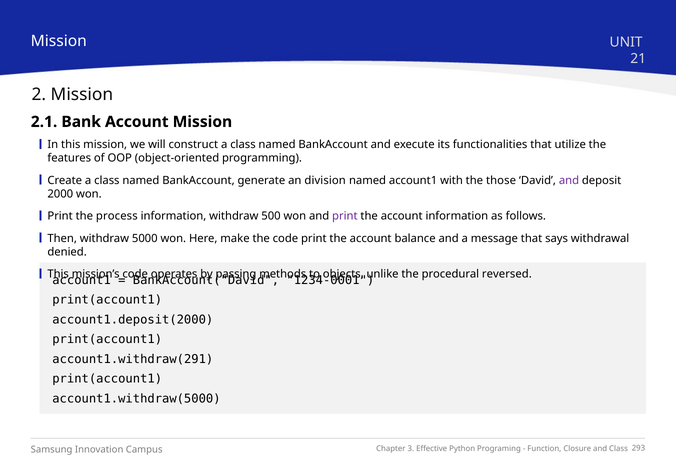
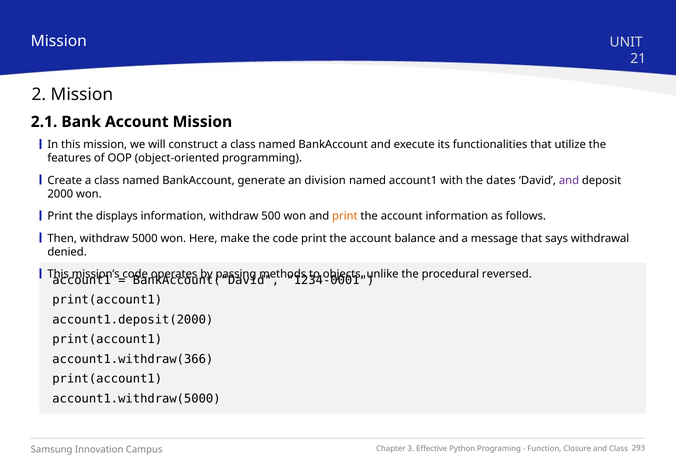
those: those -> dates
process: process -> displays
print at (345, 216) colour: purple -> orange
account1.withdraw(291: account1.withdraw(291 -> account1.withdraw(366
